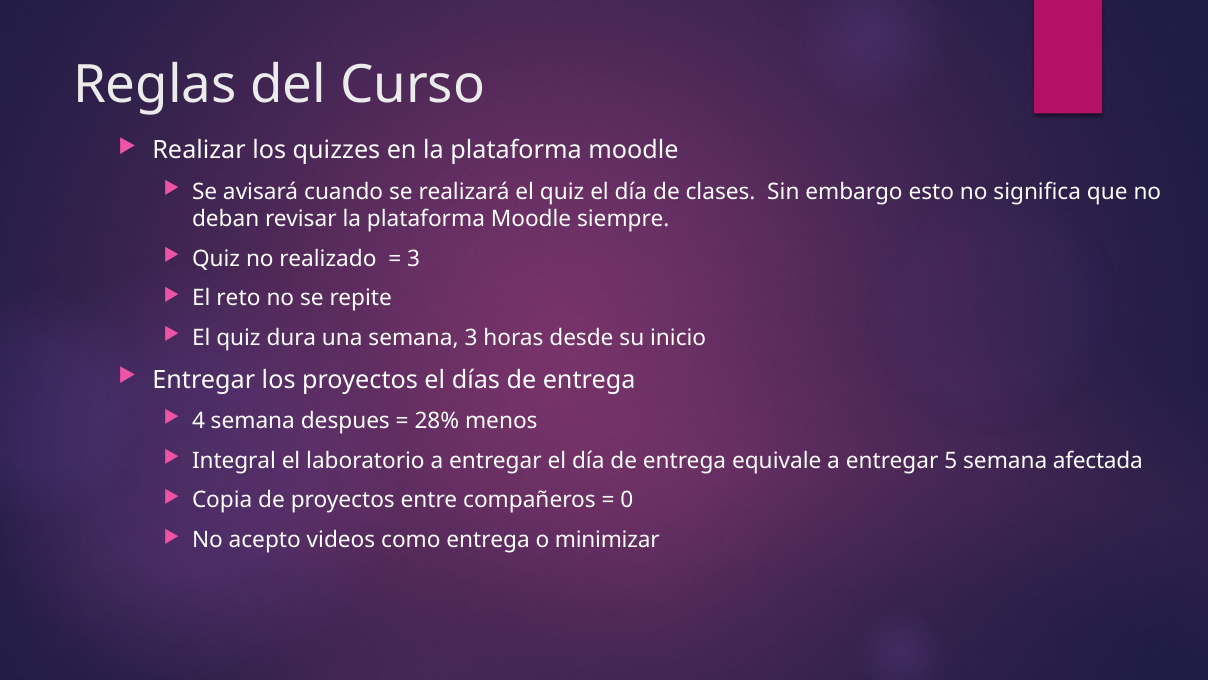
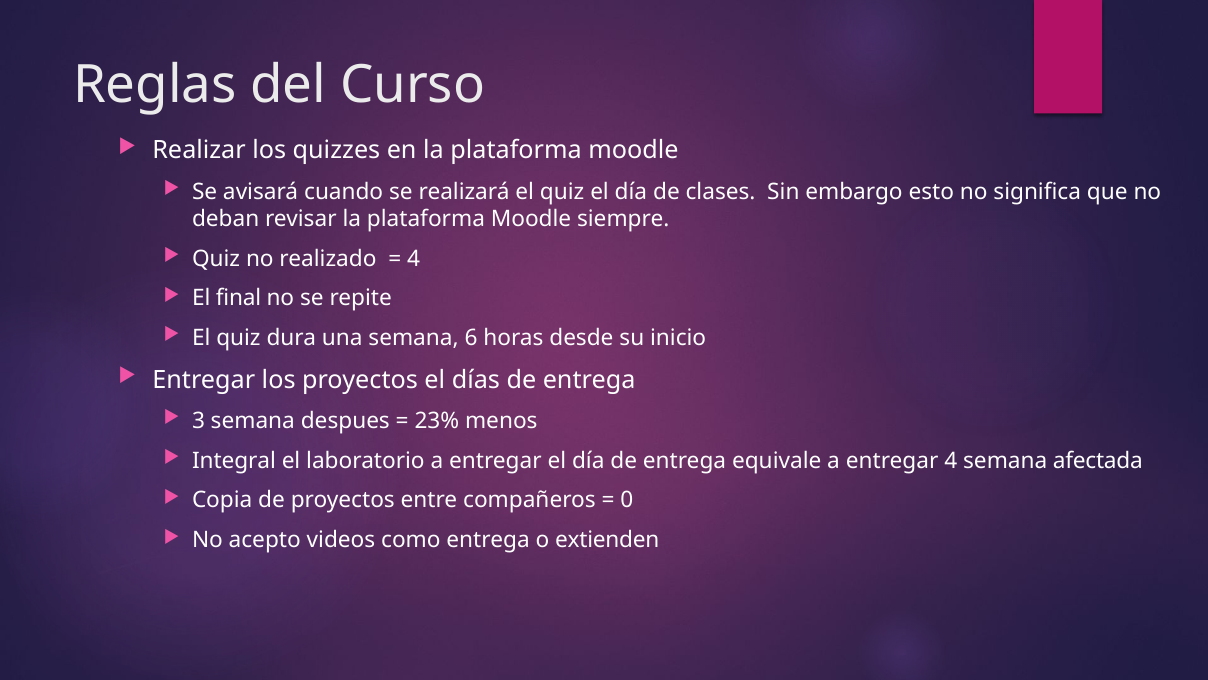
3 at (414, 258): 3 -> 4
reto: reto -> final
semana 3: 3 -> 6
4: 4 -> 3
28%: 28% -> 23%
entregar 5: 5 -> 4
minimizar: minimizar -> extienden
